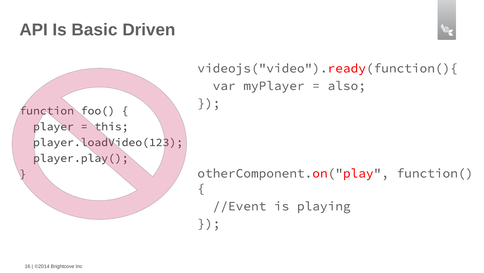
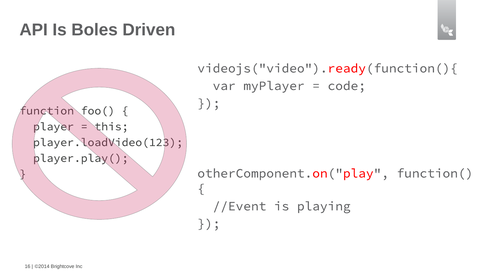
Basic: Basic -> Boles
also: also -> code
